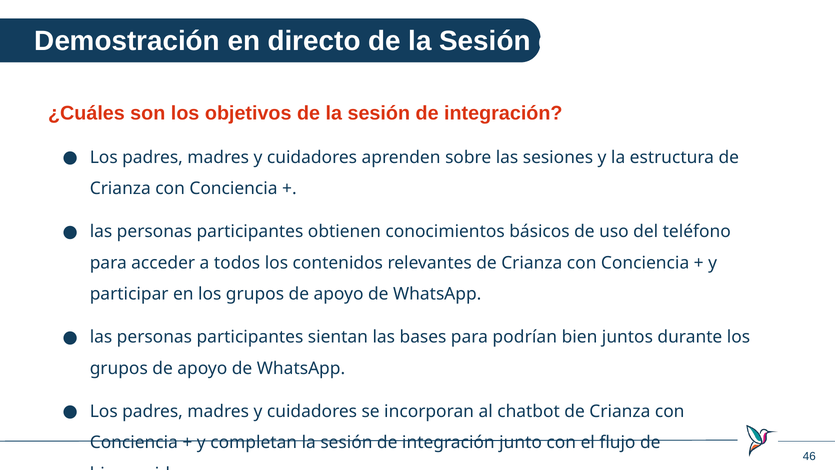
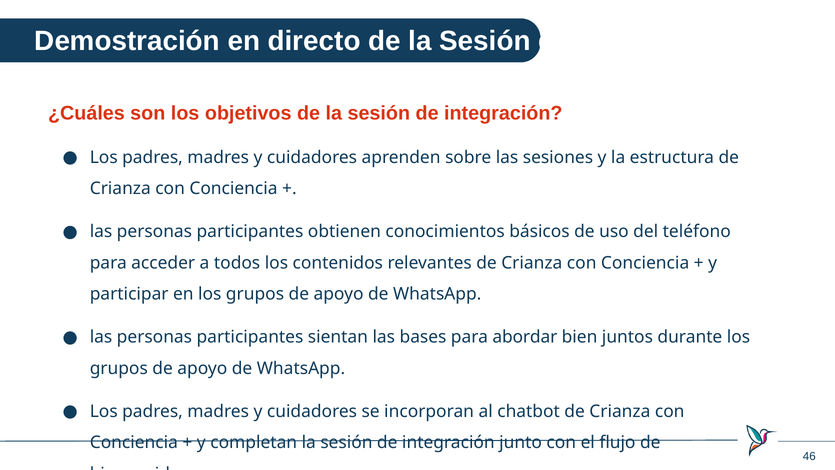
podrían: podrían -> abordar
